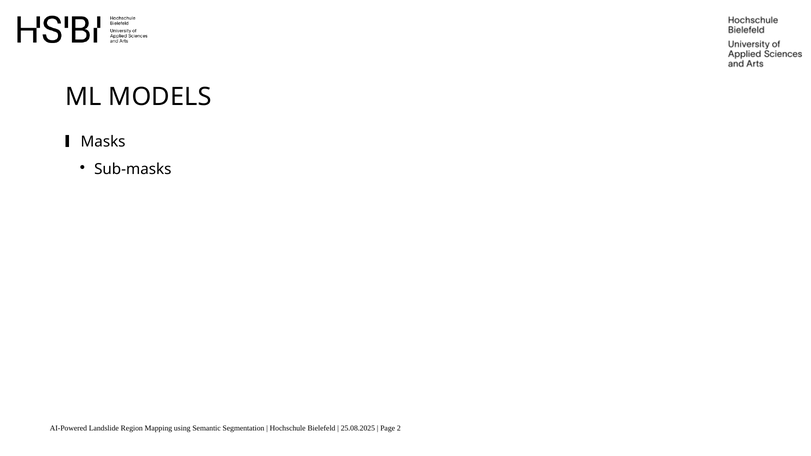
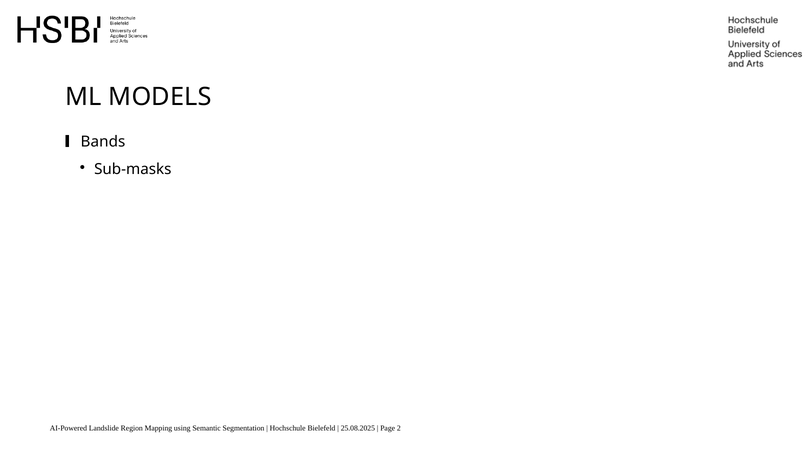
Masks: Masks -> Bands
